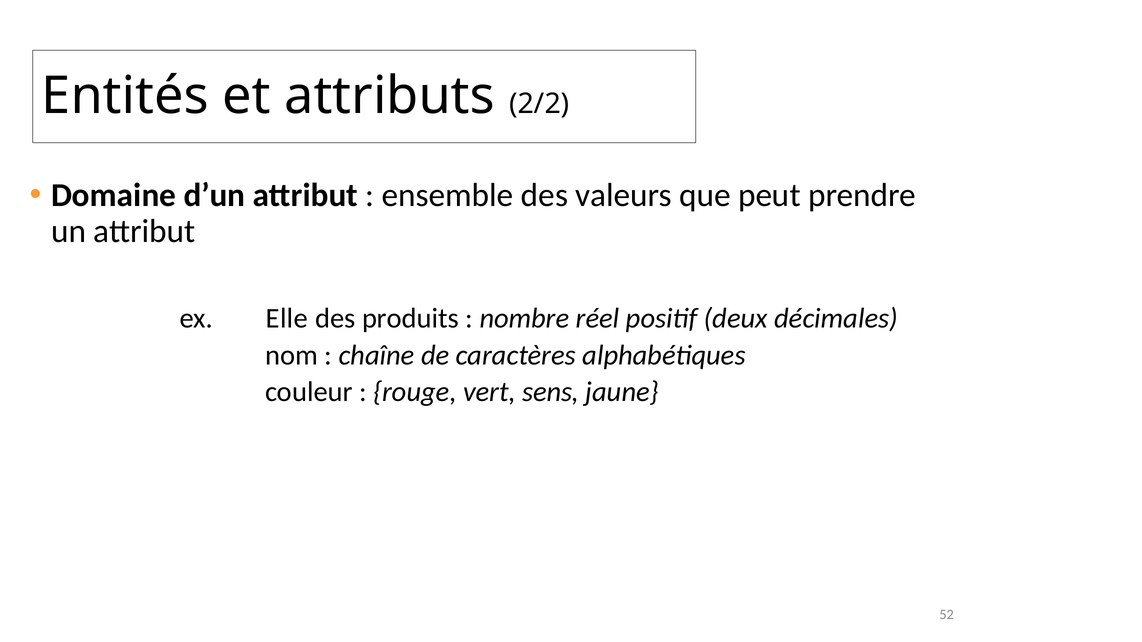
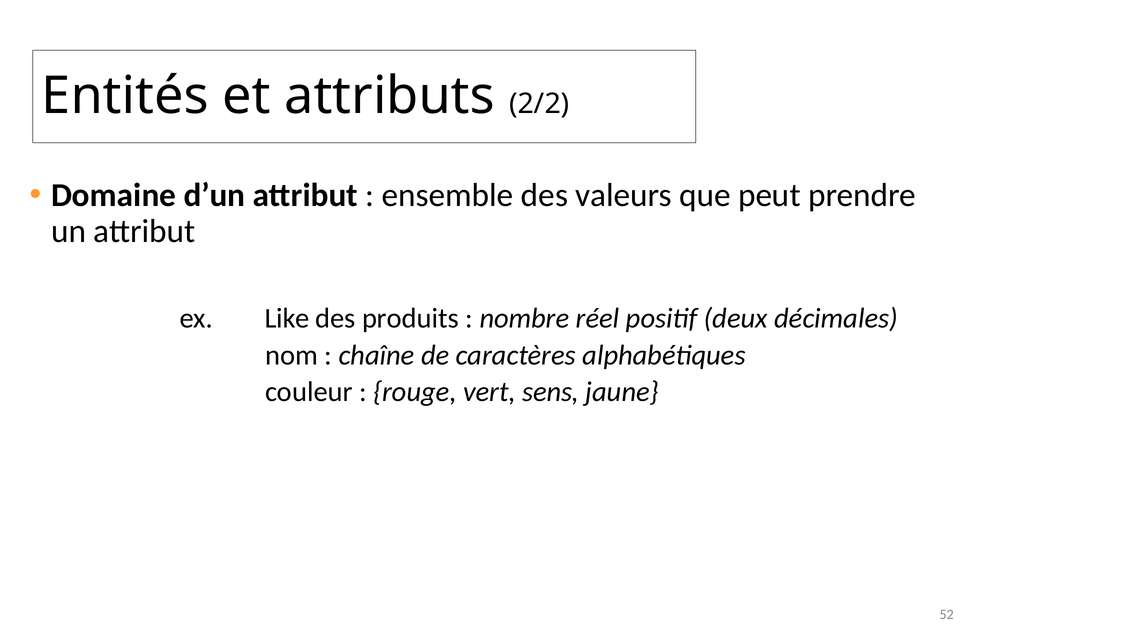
Elle: Elle -> Like
